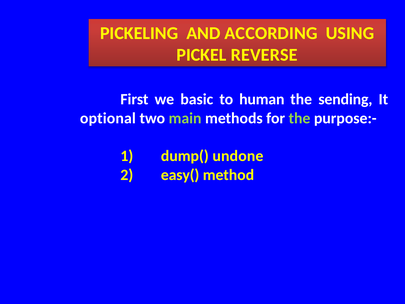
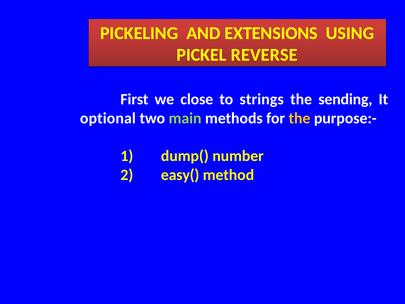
ACCORDING: ACCORDING -> EXTENSIONS
basic: basic -> close
human: human -> strings
the at (299, 118) colour: light green -> yellow
undone: undone -> number
